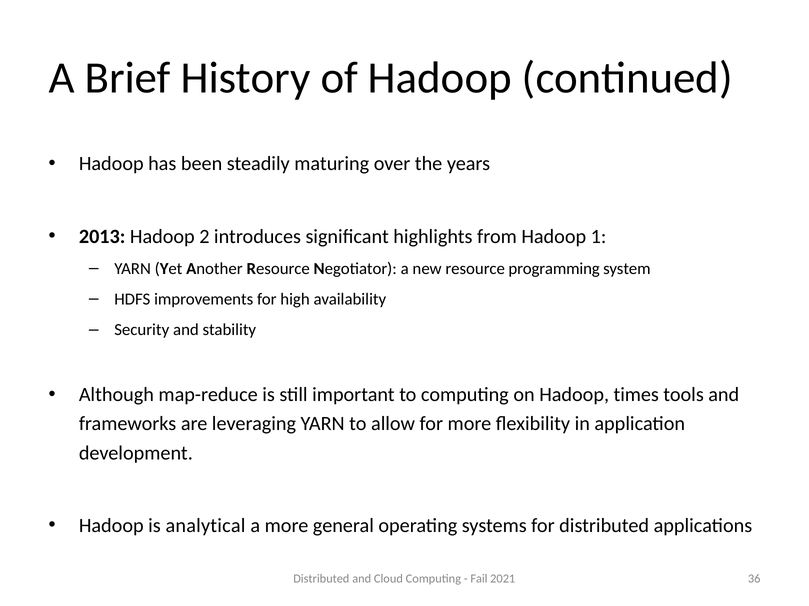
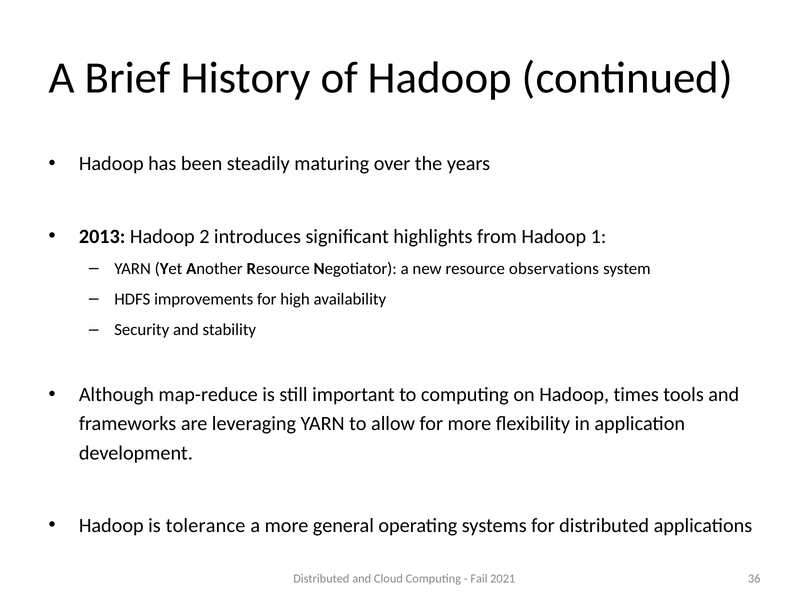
programming: programming -> observations
analytical: analytical -> tolerance
